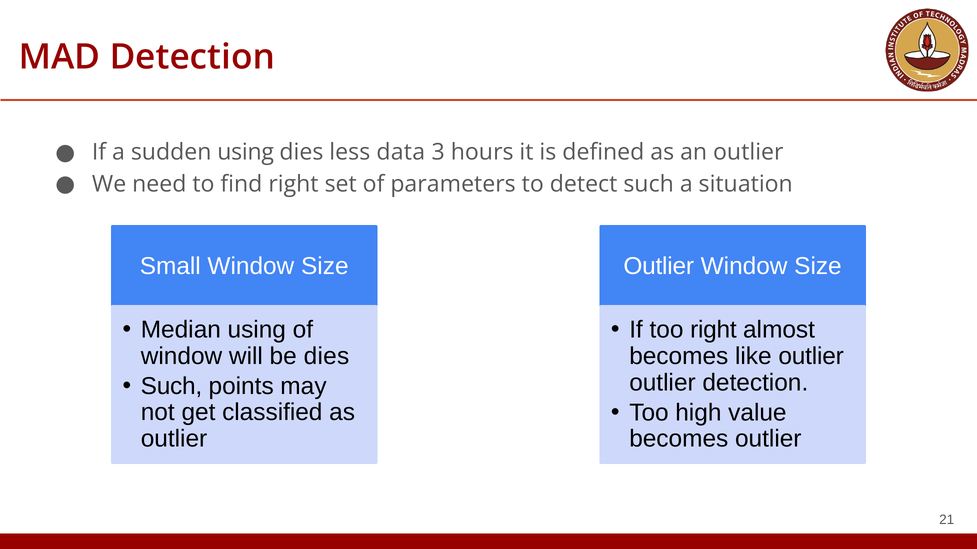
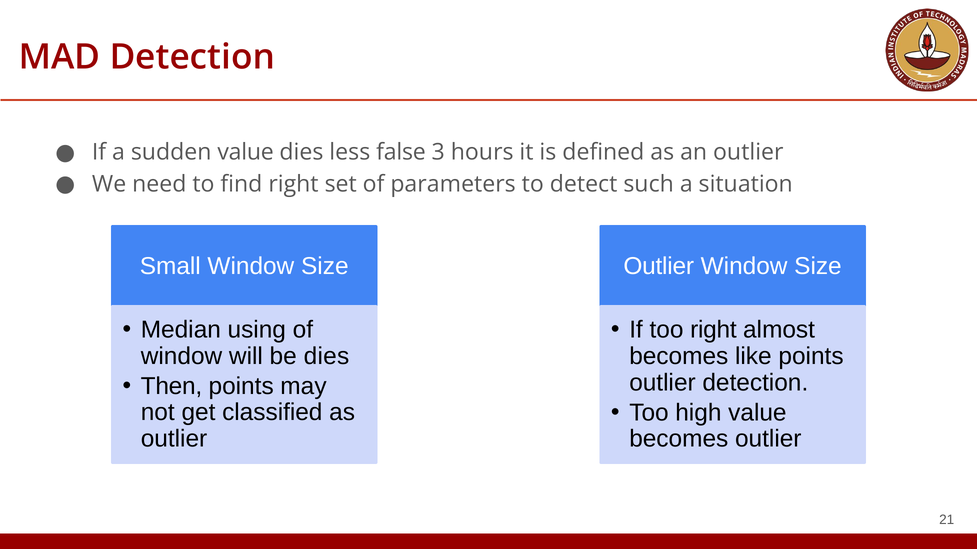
sudden using: using -> value
data: data -> false
like outlier: outlier -> points
Such at (171, 386): Such -> Then
